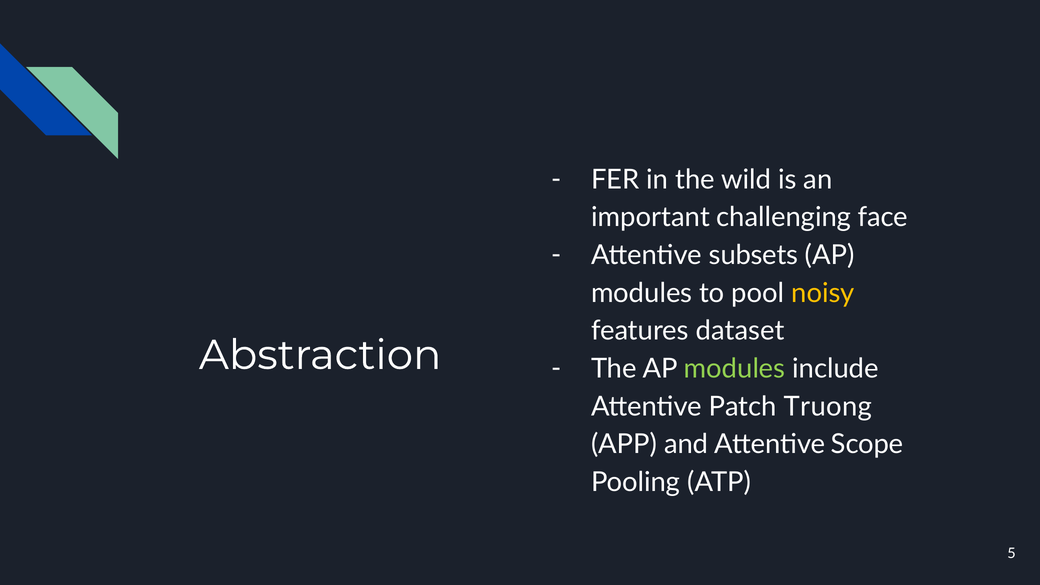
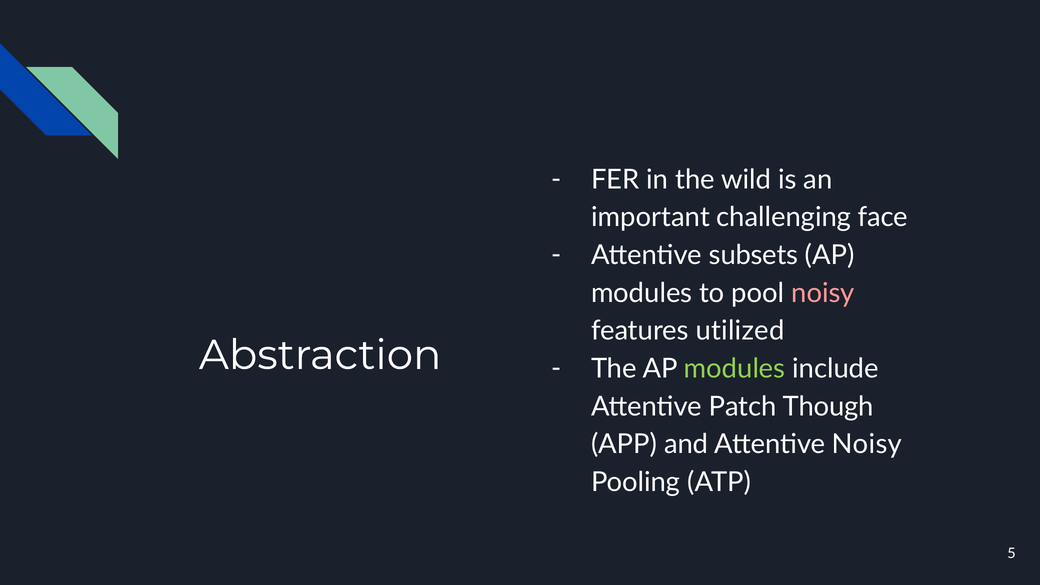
noisy at (823, 293) colour: yellow -> pink
dataset: dataset -> utilized
Truong: Truong -> Though
Attentive Scope: Scope -> Noisy
